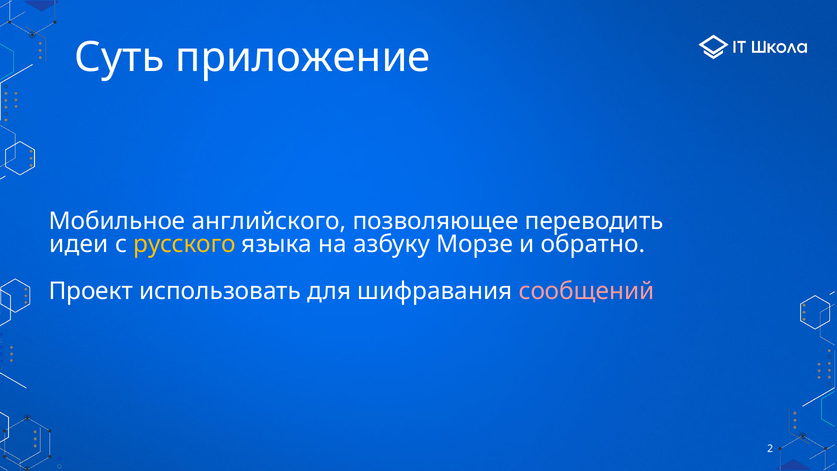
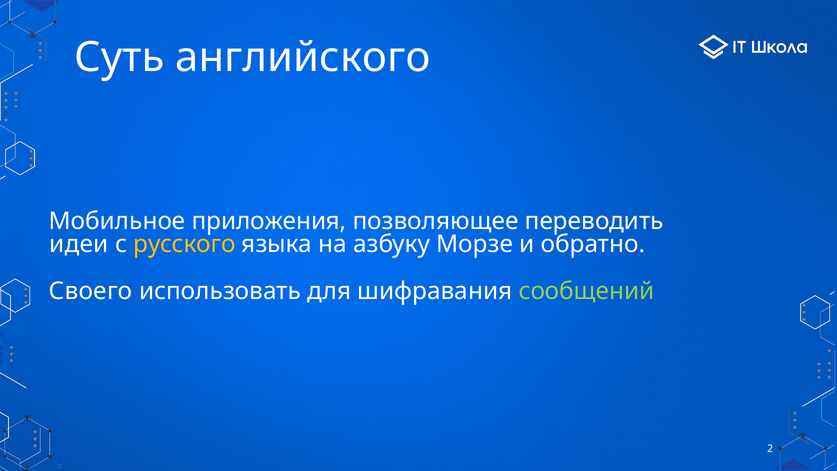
приложение: приложение -> английского
английского: английского -> приложения
Проект: Проект -> Своего
сообщений colour: pink -> light green
